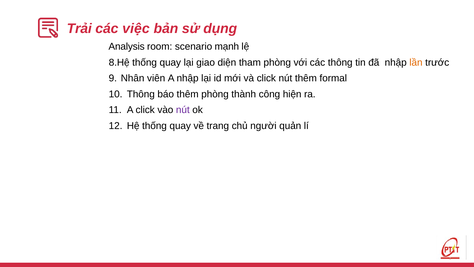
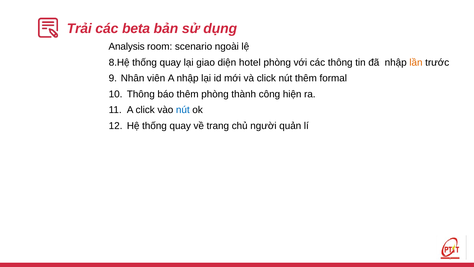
việc: việc -> beta
mạnh: mạnh -> ngoài
tham: tham -> hotel
nút at (183, 110) colour: purple -> blue
